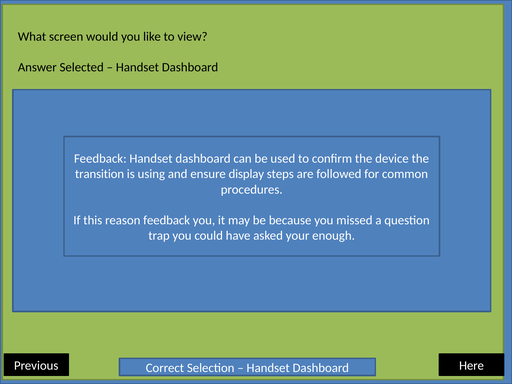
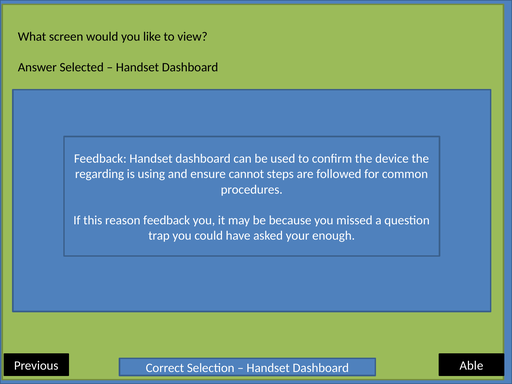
transition: transition -> regarding
display: display -> cannot
Here: Here -> Able
